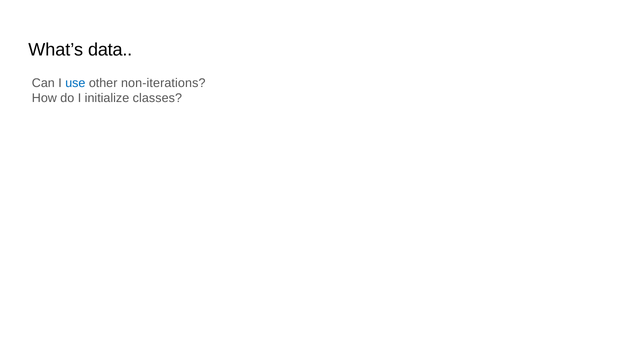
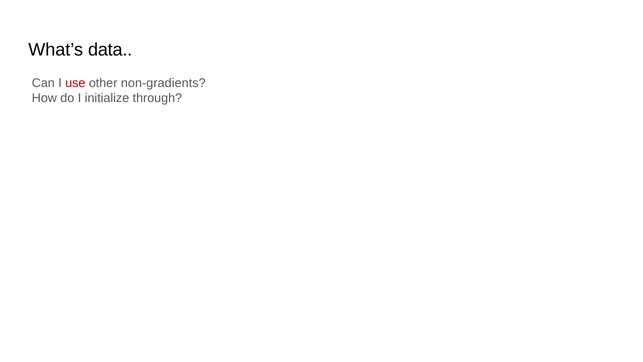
use colour: blue -> red
non-iterations: non-iterations -> non-gradients
classes: classes -> through
